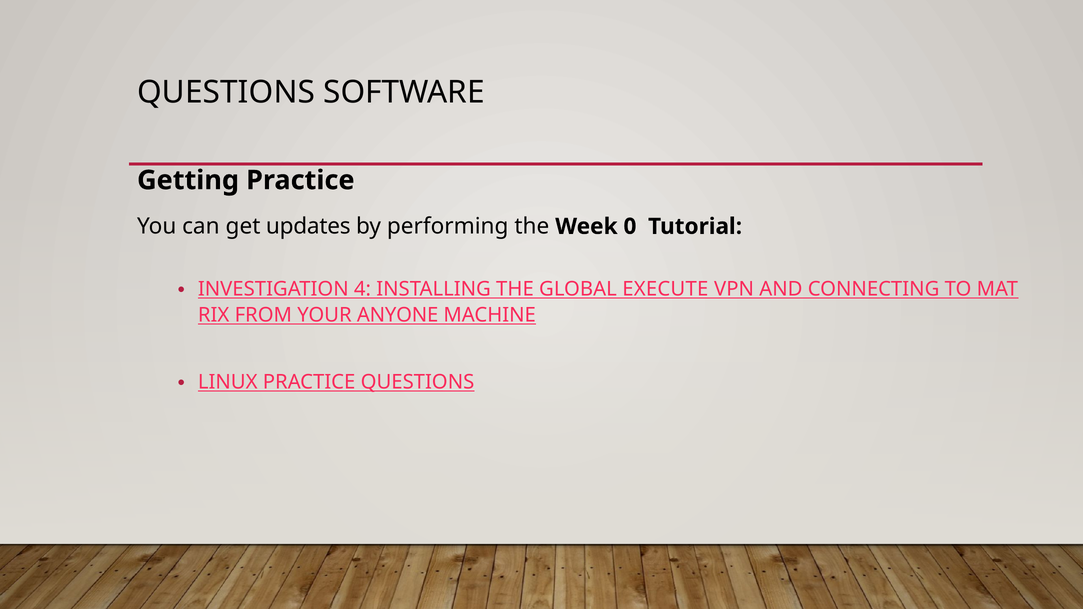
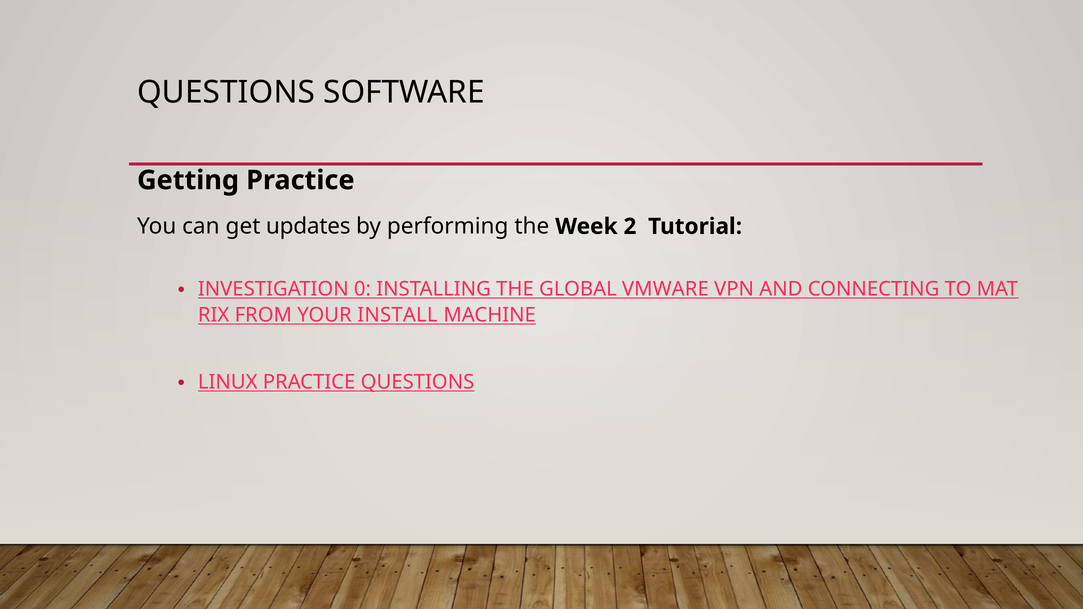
0: 0 -> 2
4: 4 -> 0
EXECUTE: EXECUTE -> VMWARE
ANYONE: ANYONE -> INSTALL
